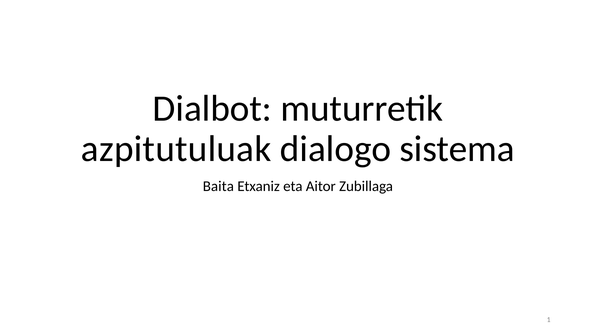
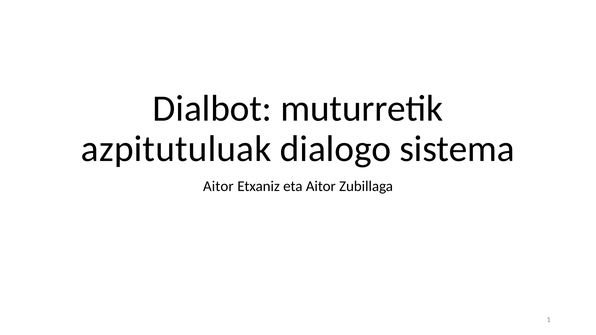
Baita at (218, 186): Baita -> Aitor
